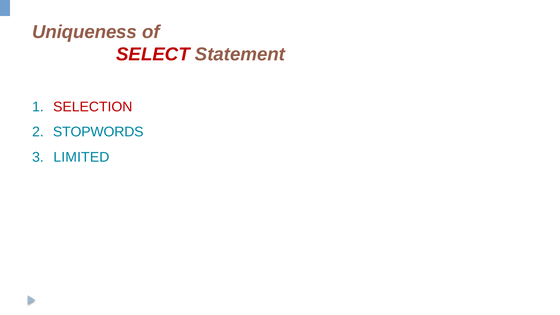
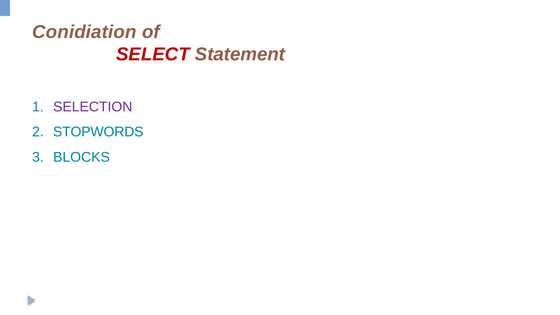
Uniqueness: Uniqueness -> Conidiation
SELECTION colour: red -> purple
LIMITED: LIMITED -> BLOCKS
